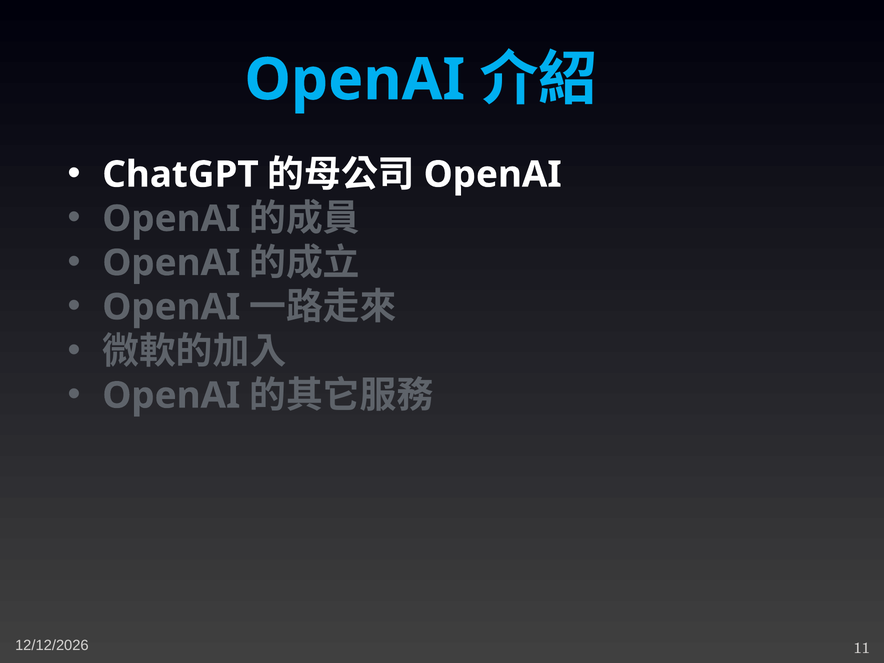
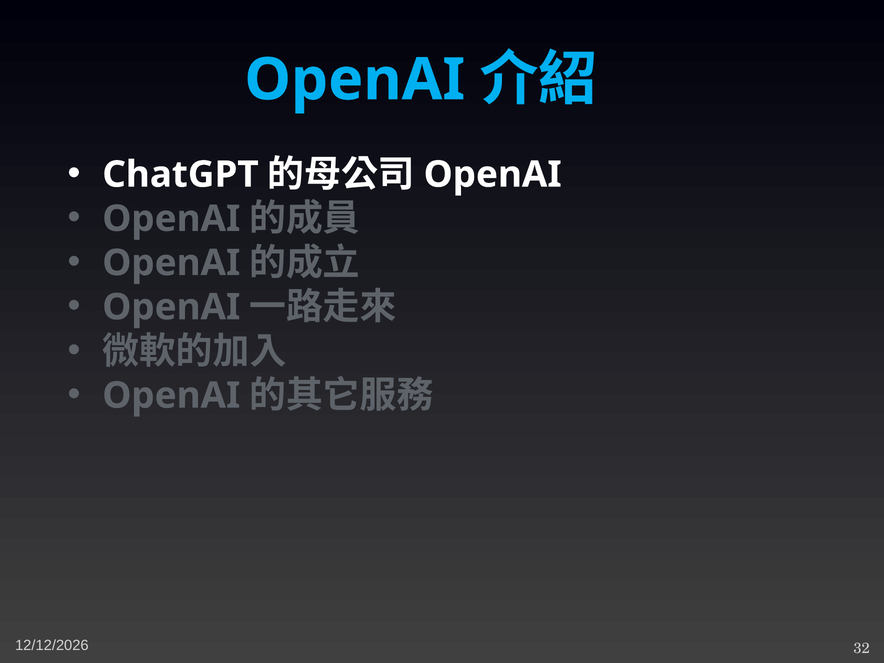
11: 11 -> 32
